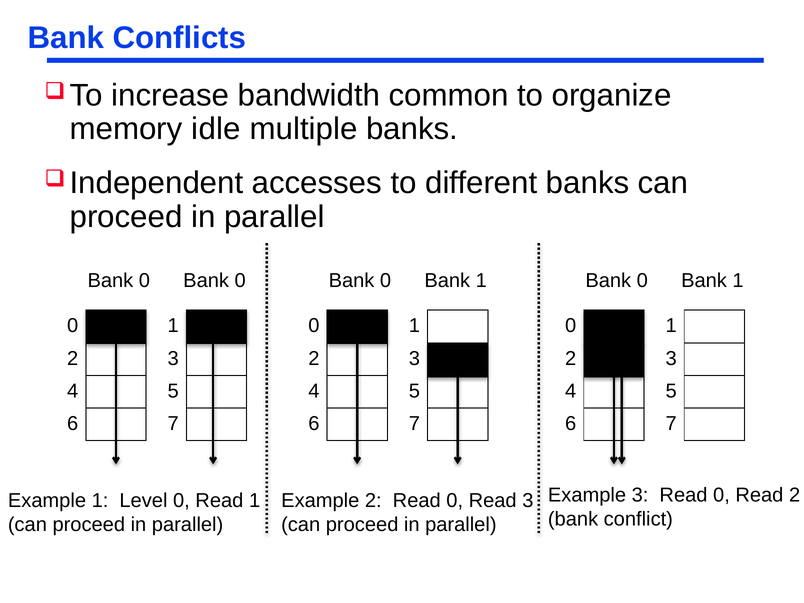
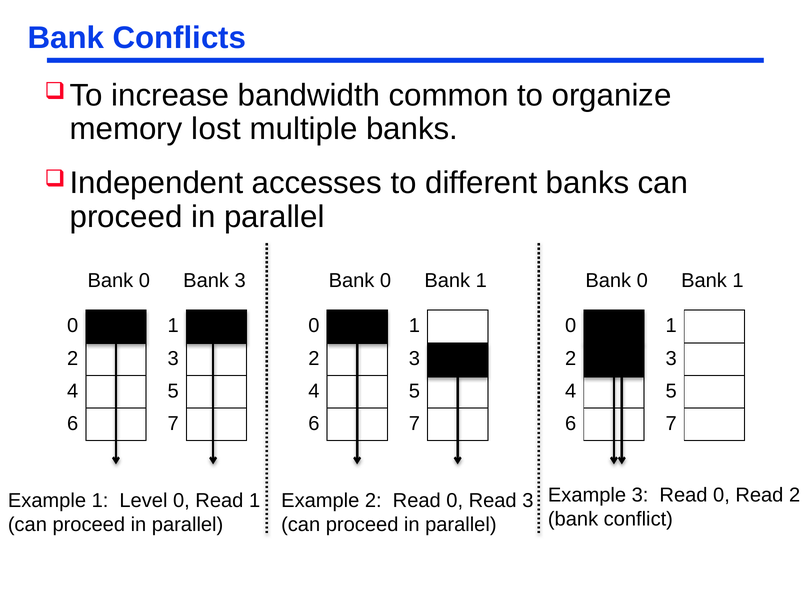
idle: idle -> lost
0 Bank 0: 0 -> 3
